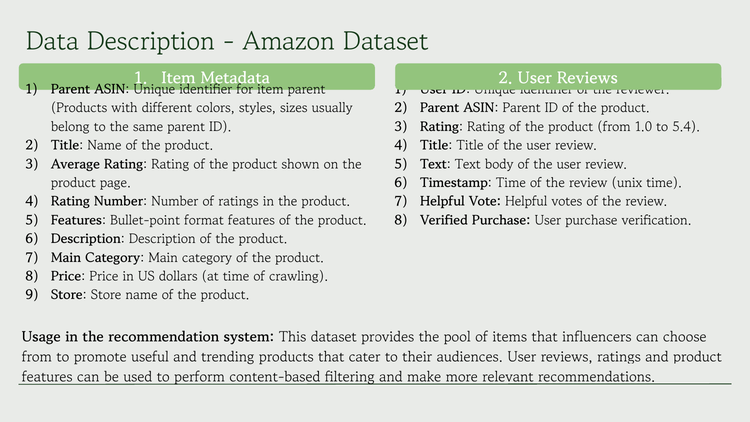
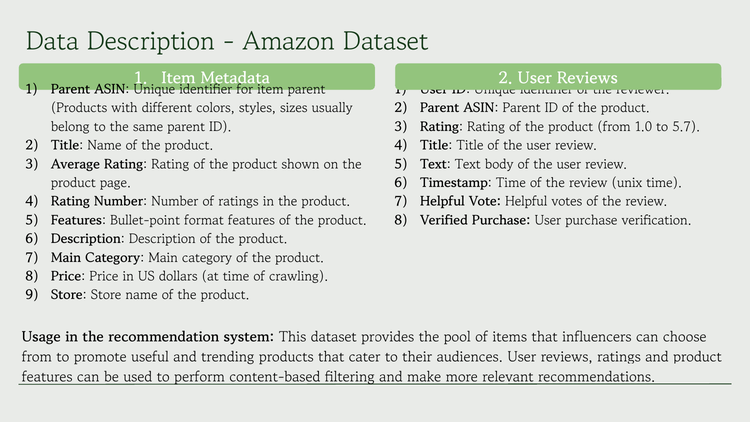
5.4: 5.4 -> 5.7
